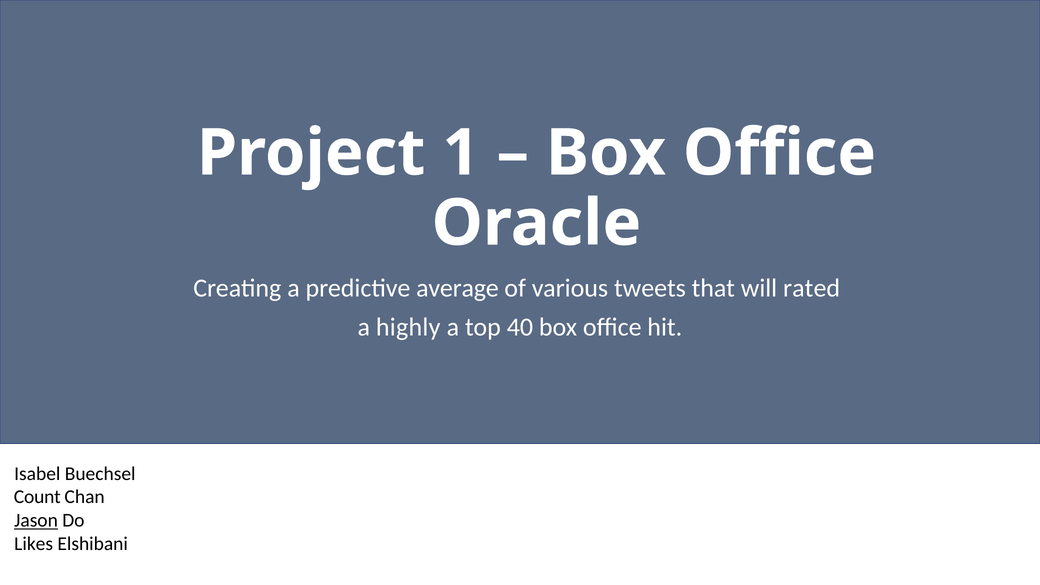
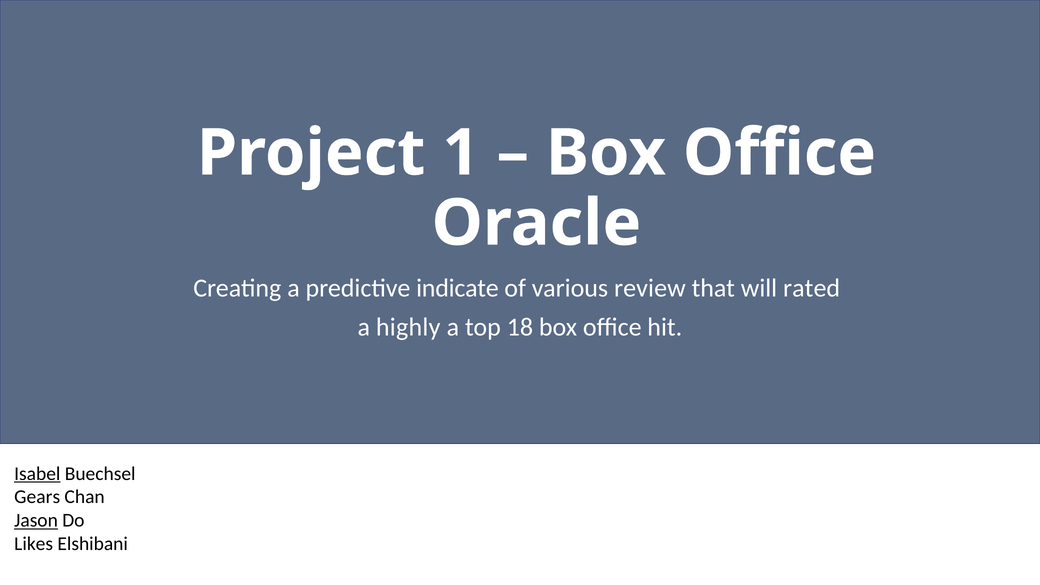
average: average -> indicate
tweets: tweets -> review
40: 40 -> 18
Isabel underline: none -> present
Count: Count -> Gears
